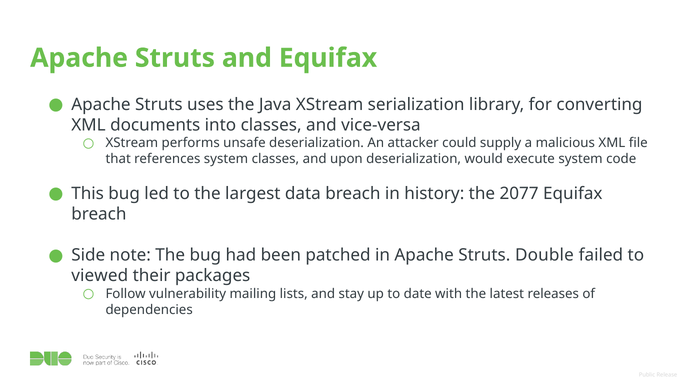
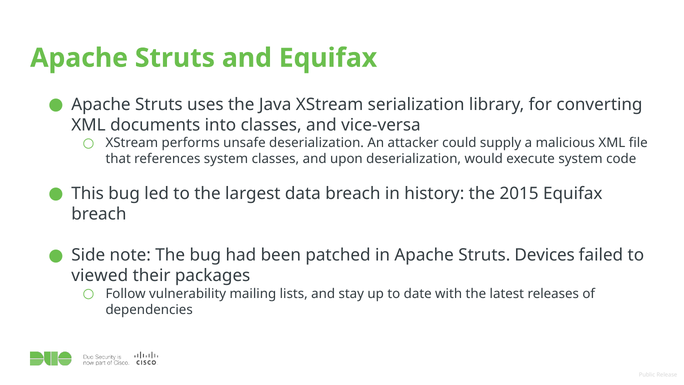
2077: 2077 -> 2015
Double: Double -> Devices
